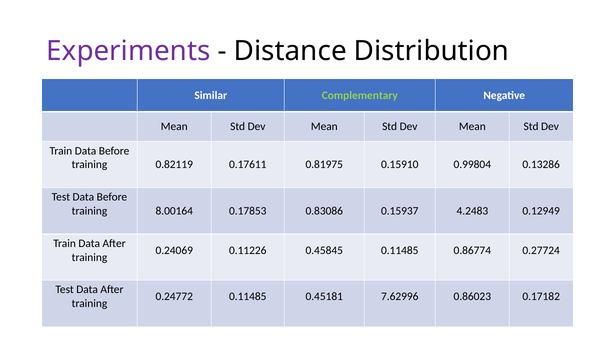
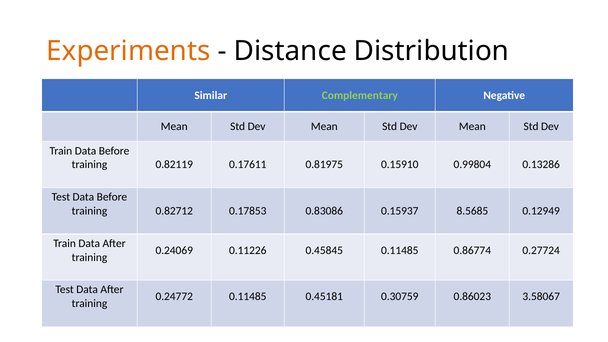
Experiments colour: purple -> orange
8.00164: 8.00164 -> 0.82712
4.2483: 4.2483 -> 8.5685
7.62996: 7.62996 -> 0.30759
0.17182: 0.17182 -> 3.58067
